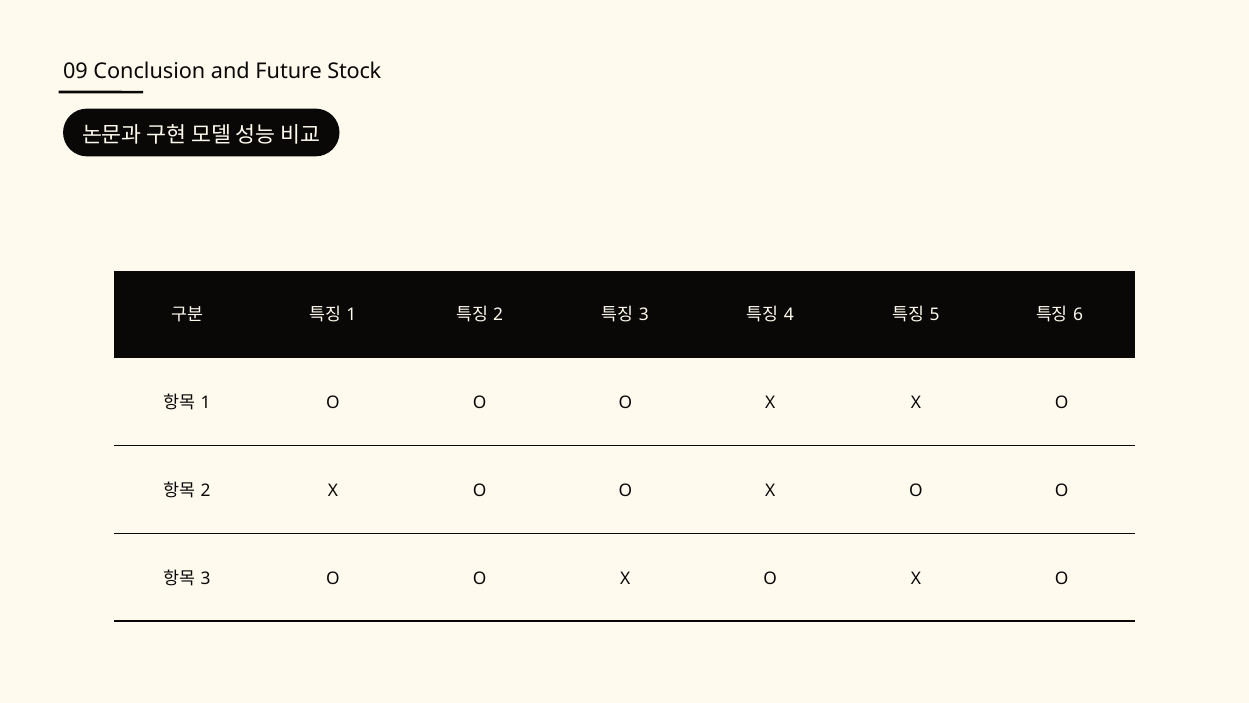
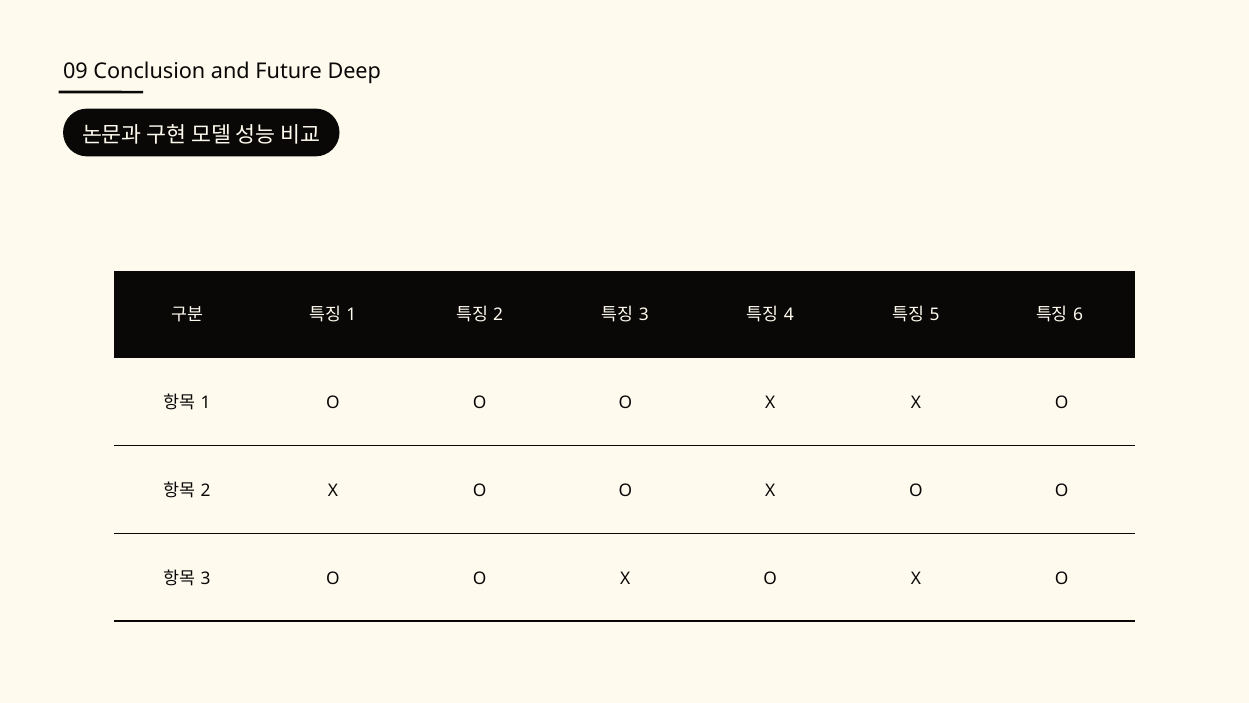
Stock: Stock -> Deep
